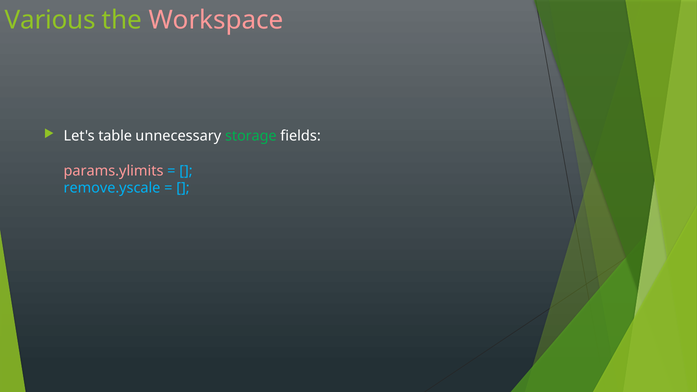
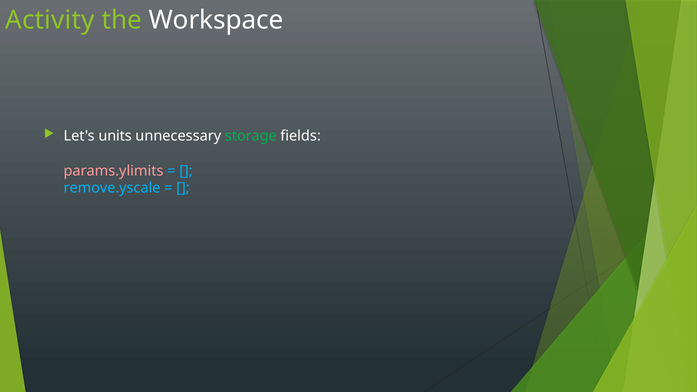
Various: Various -> Activity
Workspace colour: pink -> white
table: table -> units
